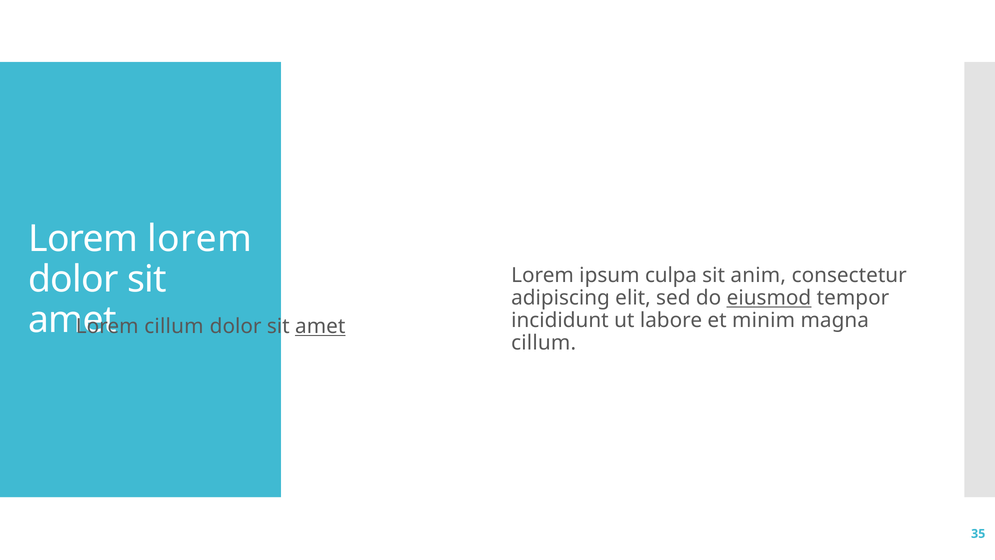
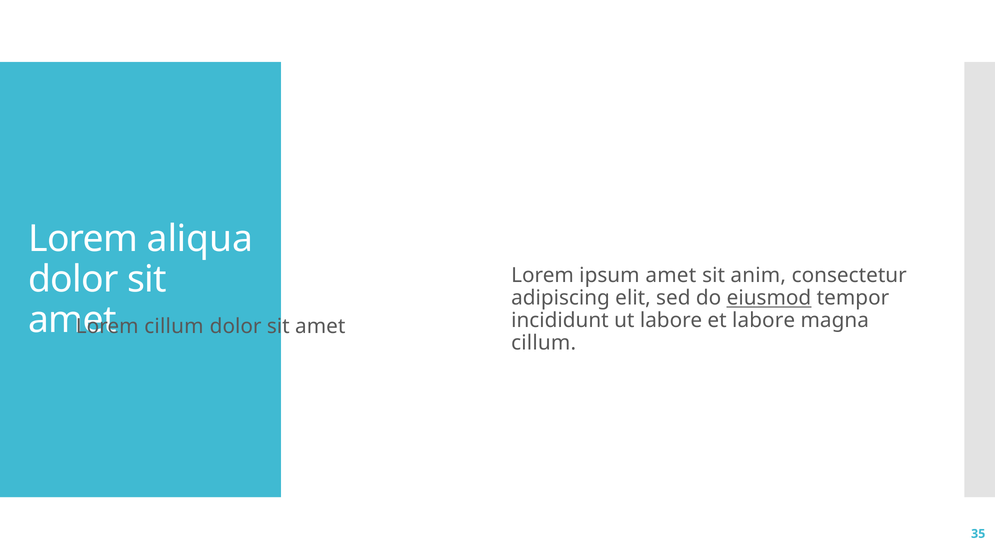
Lorem lorem: lorem -> aliqua
ipsum culpa: culpa -> amet
et minim: minim -> labore
amet at (320, 326) underline: present -> none
